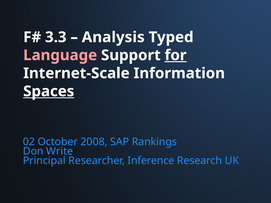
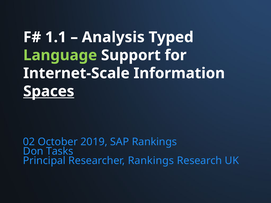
3.3: 3.3 -> 1.1
Language colour: pink -> light green
for underline: present -> none
2008: 2008 -> 2019
Write: Write -> Tasks
Researcher Inference: Inference -> Rankings
